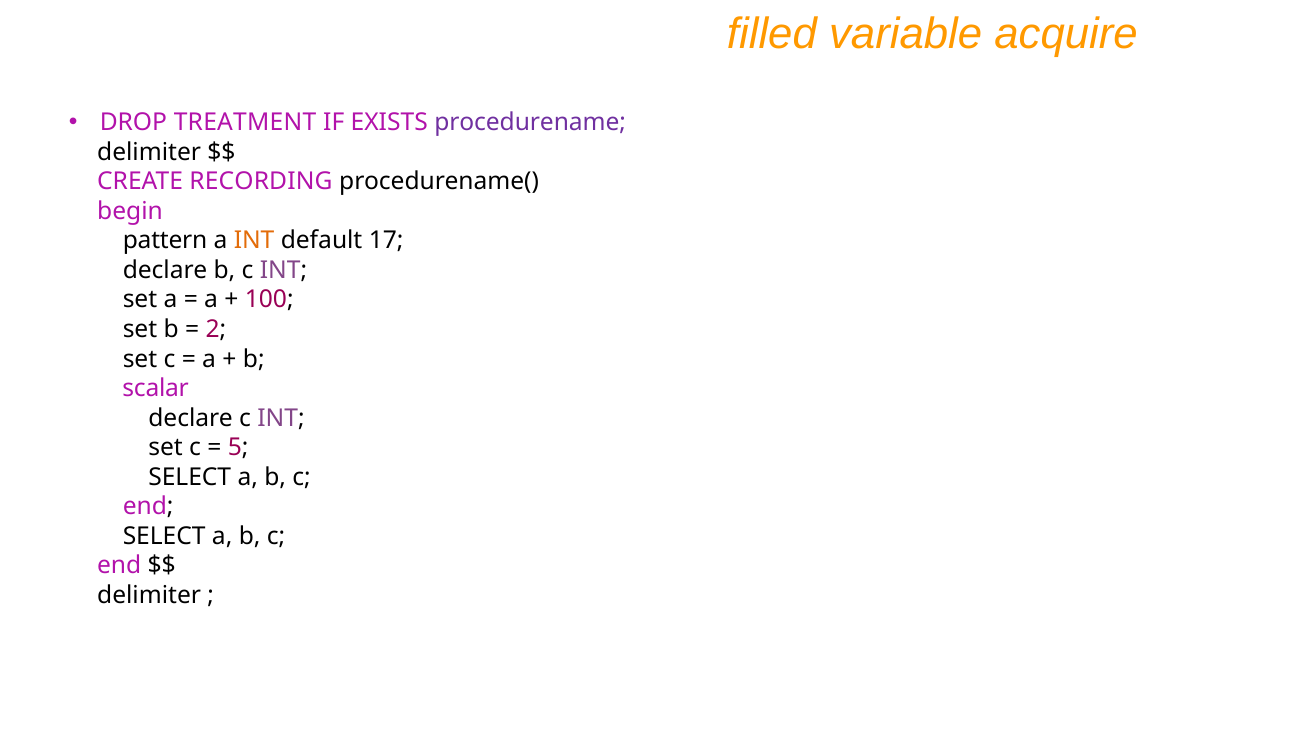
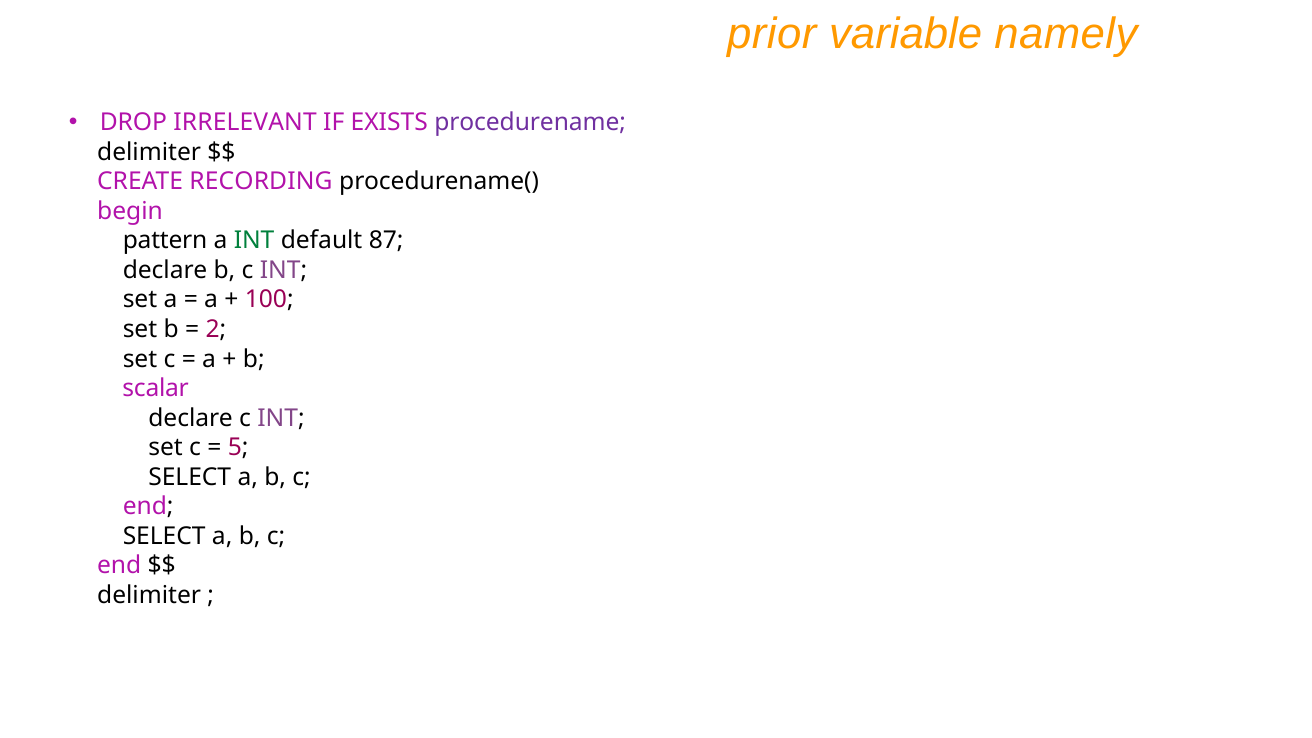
filled: filled -> prior
acquire: acquire -> namely
TREATMENT: TREATMENT -> IRRELEVANT
INT at (254, 241) colour: orange -> green
17: 17 -> 87
